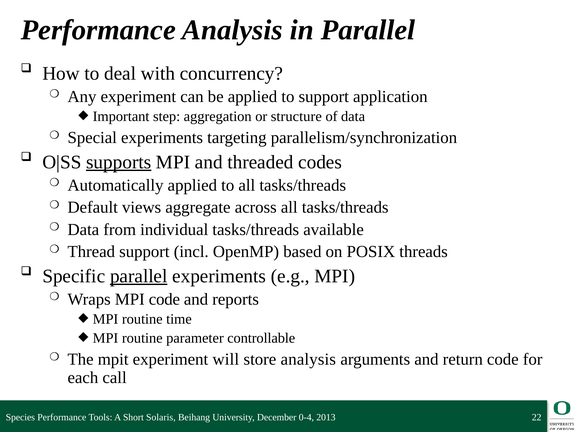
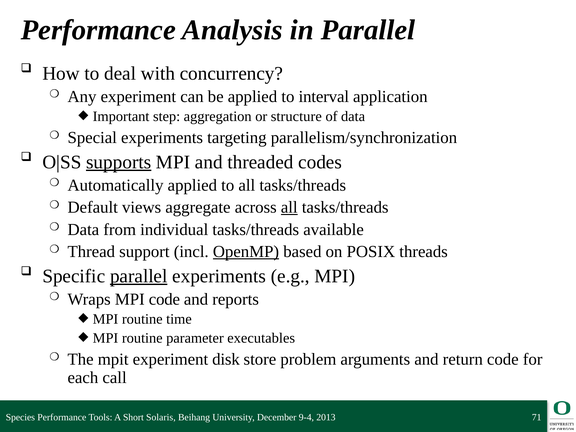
to support: support -> interval
all at (289, 207) underline: none -> present
OpenMP underline: none -> present
controllable: controllable -> executables
will: will -> disk
store analysis: analysis -> problem
0-4: 0-4 -> 9-4
22: 22 -> 71
